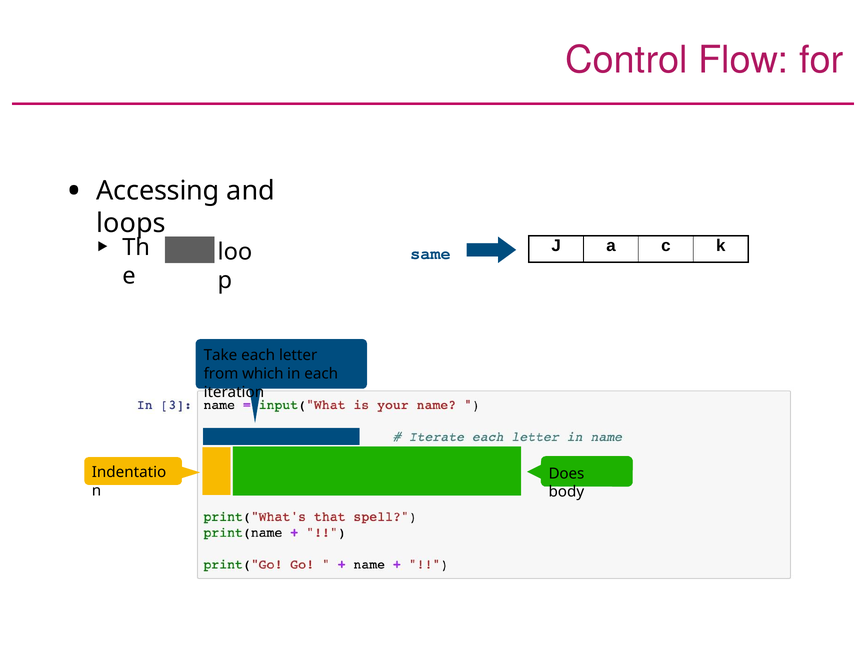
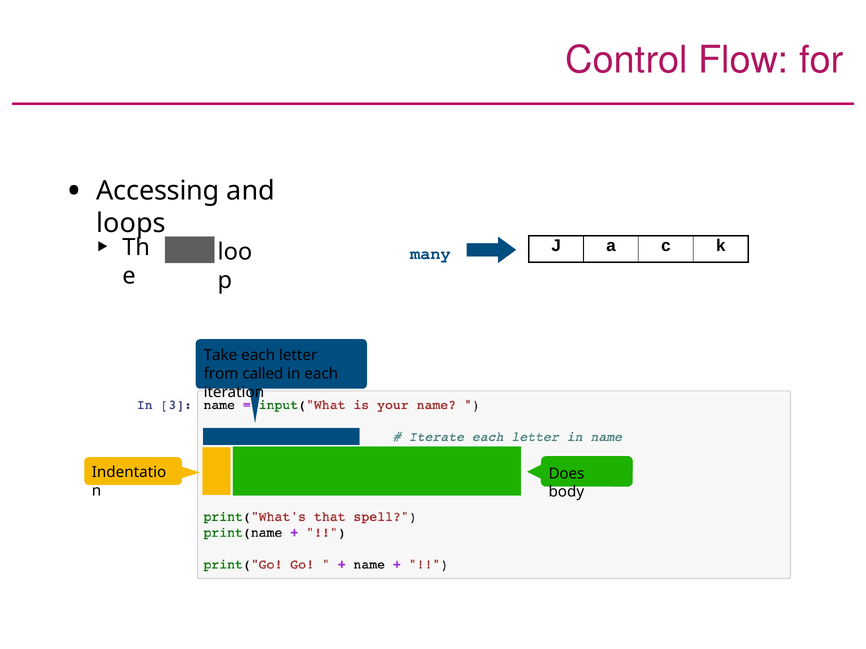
same: same -> many
which: which -> called
